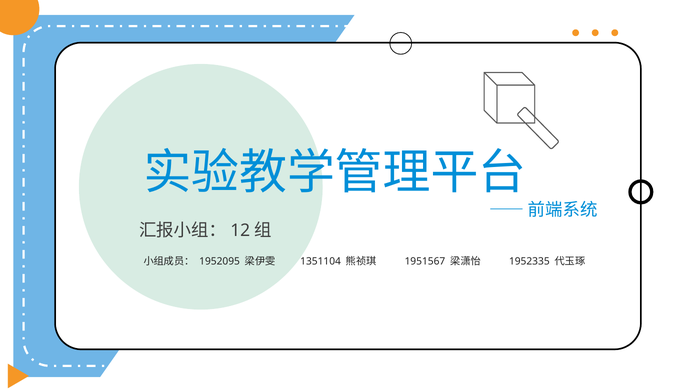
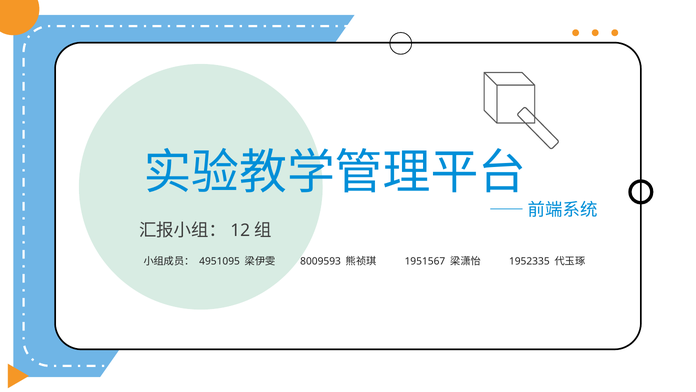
1952095: 1952095 -> 4951095
1351104: 1351104 -> 8009593
